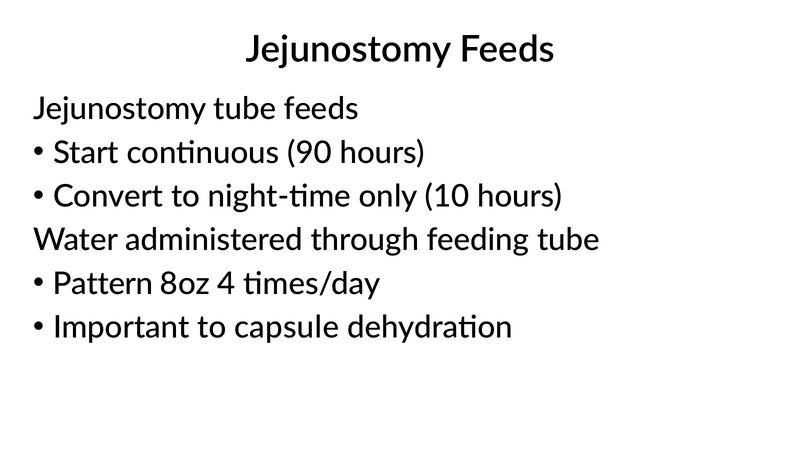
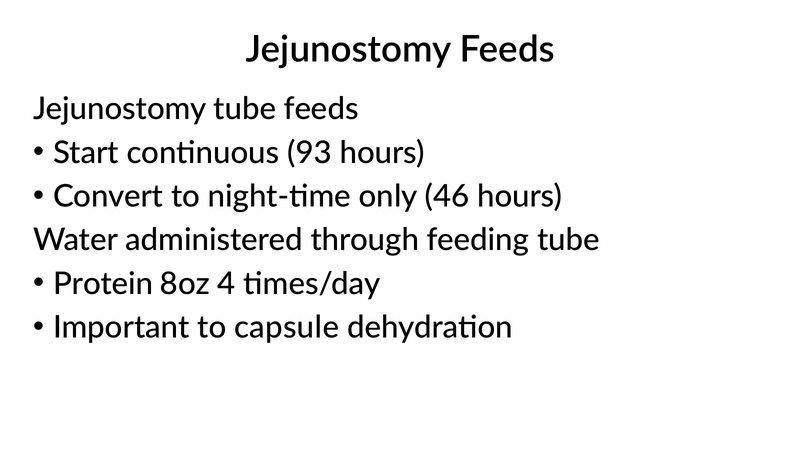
90: 90 -> 93
10: 10 -> 46
Pattern: Pattern -> Protein
